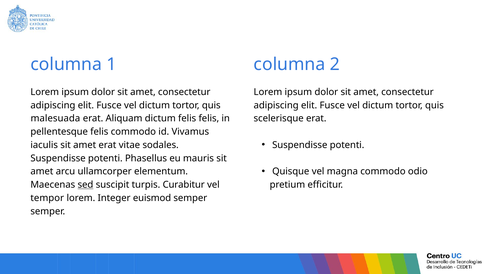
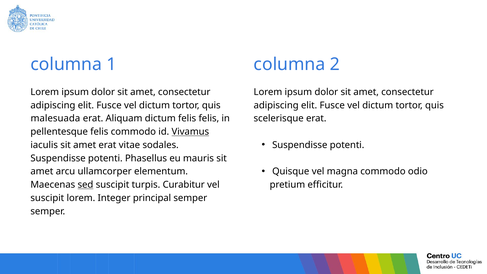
Vivamus underline: none -> present
tempor at (47, 198): tempor -> suscipit
euismod: euismod -> principal
